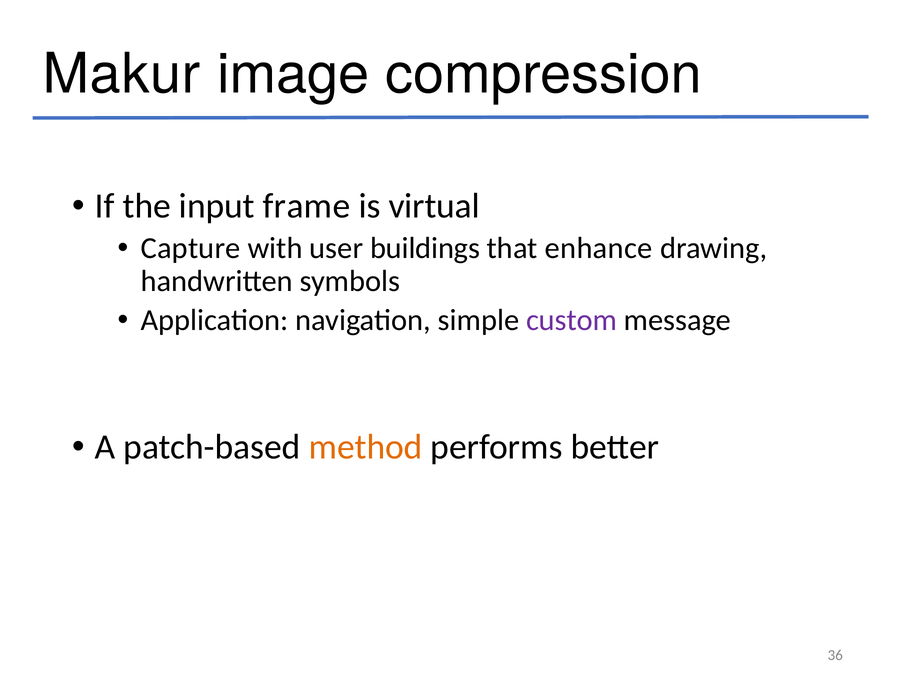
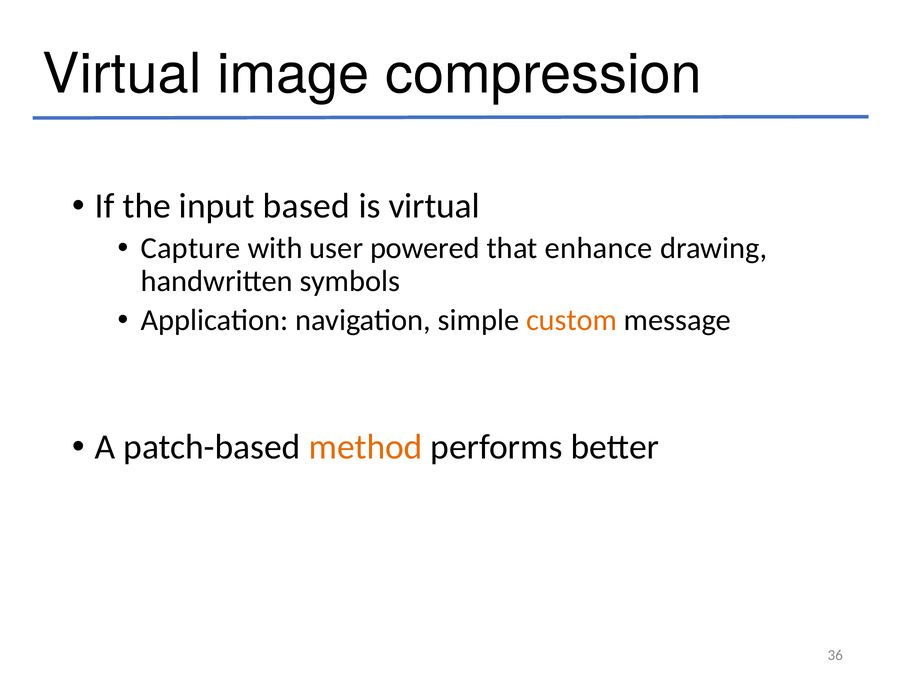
Makur at (122, 74): Makur -> Virtual
frame: frame -> based
buildings: buildings -> powered
custom colour: purple -> orange
